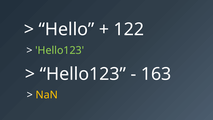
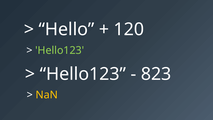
122: 122 -> 120
163: 163 -> 823
